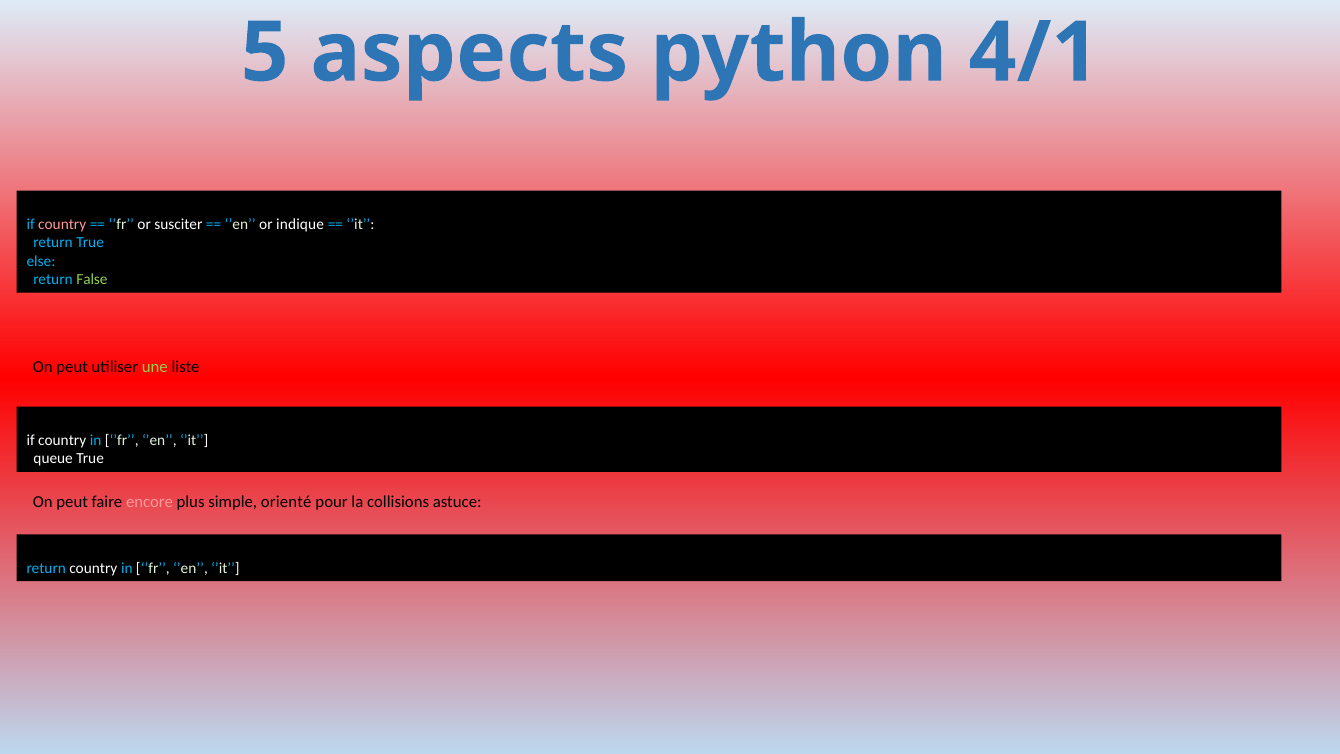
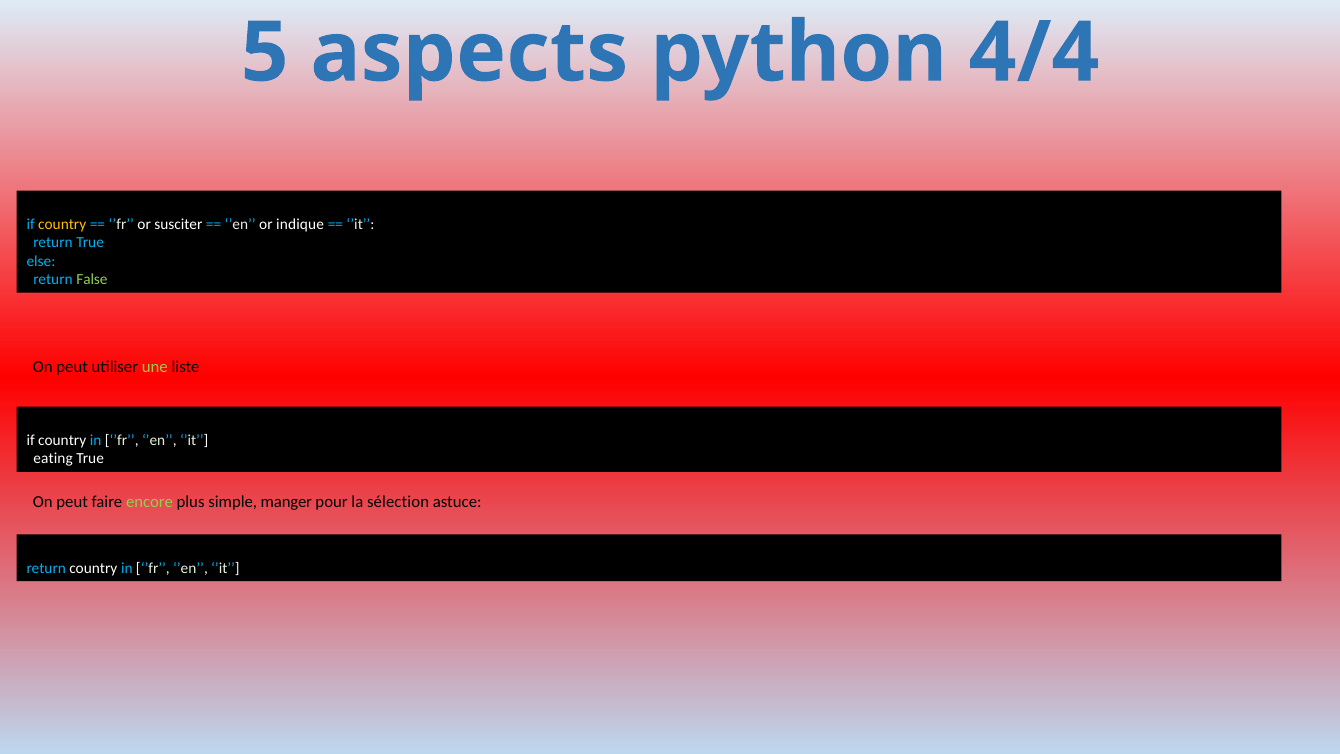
4/1: 4/1 -> 4/4
country at (62, 224) colour: pink -> yellow
queue: queue -> eating
encore colour: pink -> light green
orienté: orienté -> manger
collisions: collisions -> sélection
